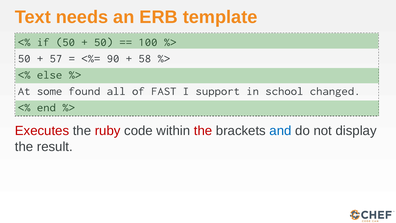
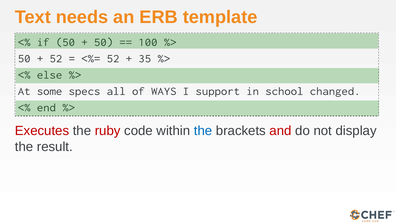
57 at (56, 58): 57 -> 52
90 at (113, 58): 90 -> 52
58: 58 -> 35
found: found -> specs
FAST: FAST -> WAYS
the at (203, 131) colour: red -> blue
and colour: blue -> red
